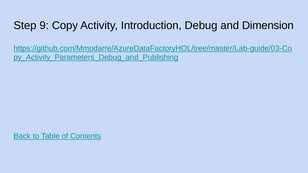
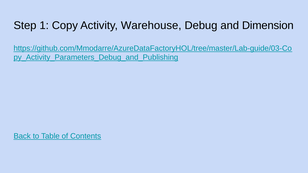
9: 9 -> 1
Introduction: Introduction -> Warehouse
